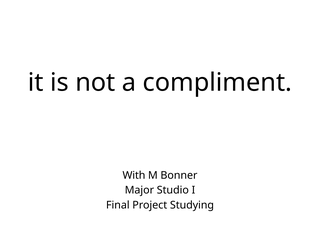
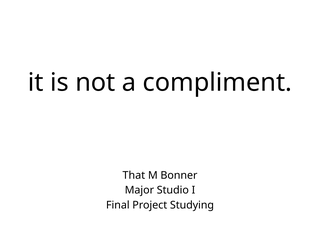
With: With -> That
